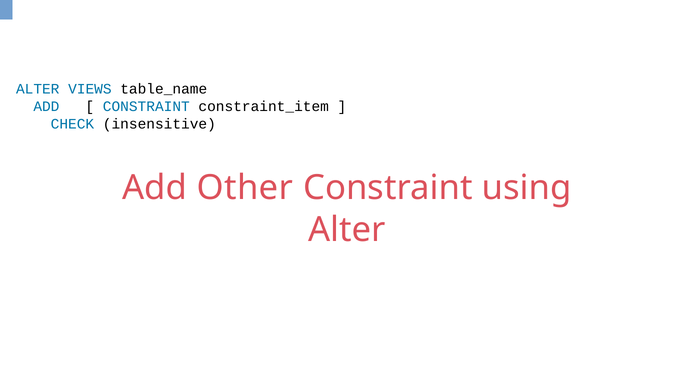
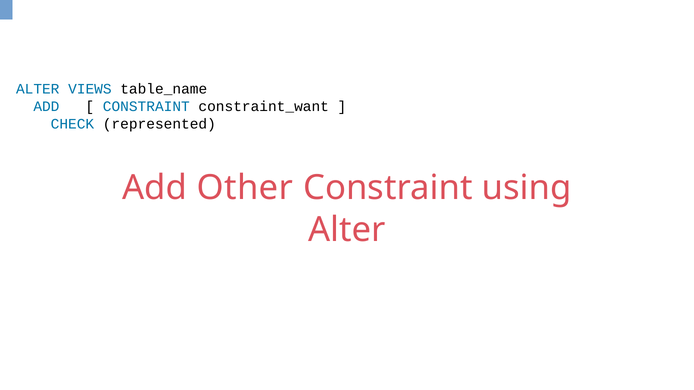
constraint_item: constraint_item -> constraint_want
insensitive: insensitive -> represented
